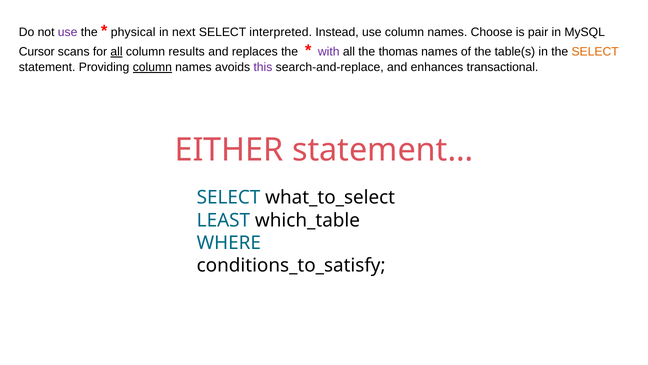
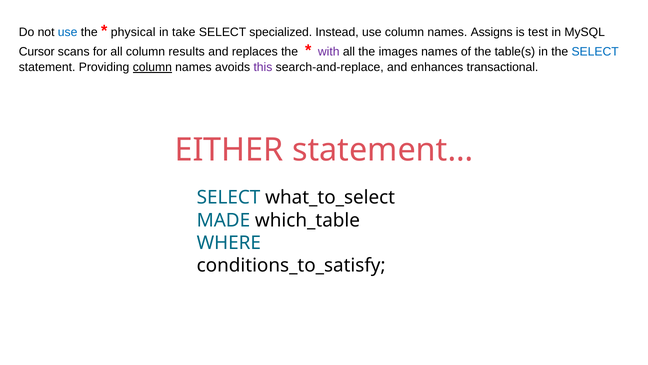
use at (68, 32) colour: purple -> blue
next: next -> take
interpreted: interpreted -> specialized
Choose: Choose -> Assigns
pair: pair -> test
all at (117, 52) underline: present -> none
thomas: thomas -> images
SELECT at (595, 52) colour: orange -> blue
LEAST: LEAST -> MADE
